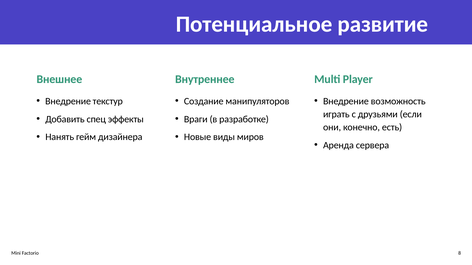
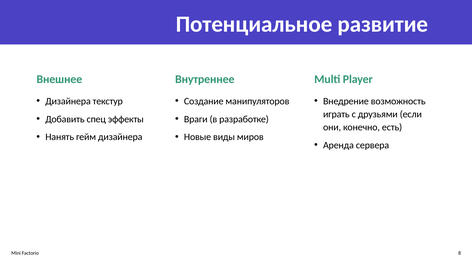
Внедрение at (68, 101): Внедрение -> Дизайнера
